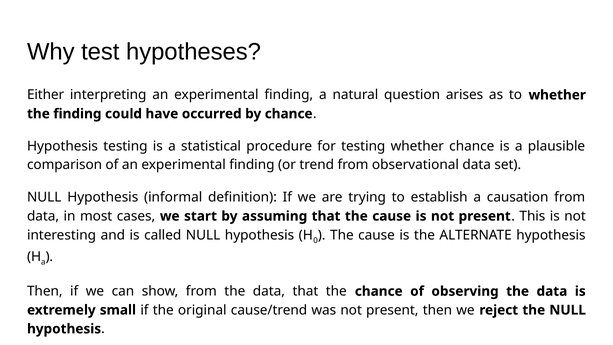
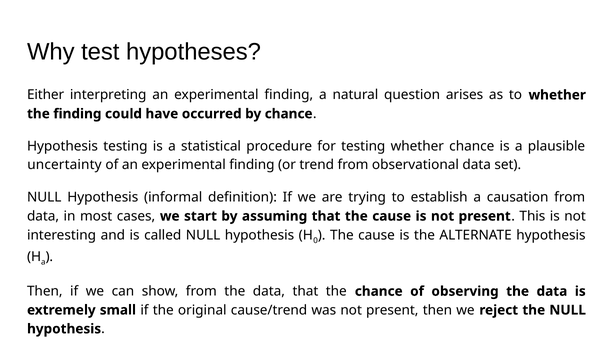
comparison: comparison -> uncertainty
